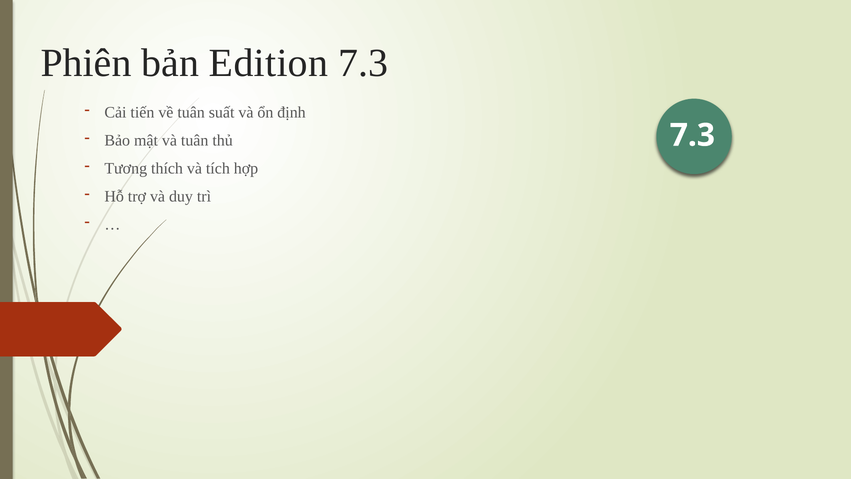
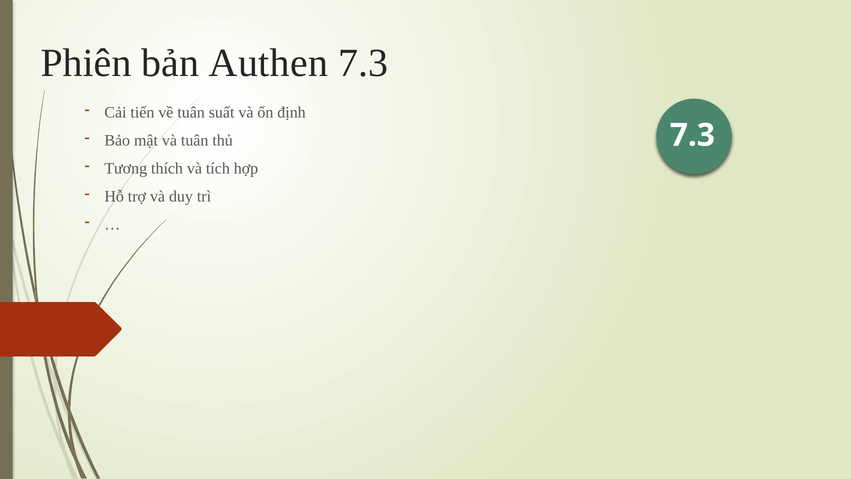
Edition: Edition -> Authen
